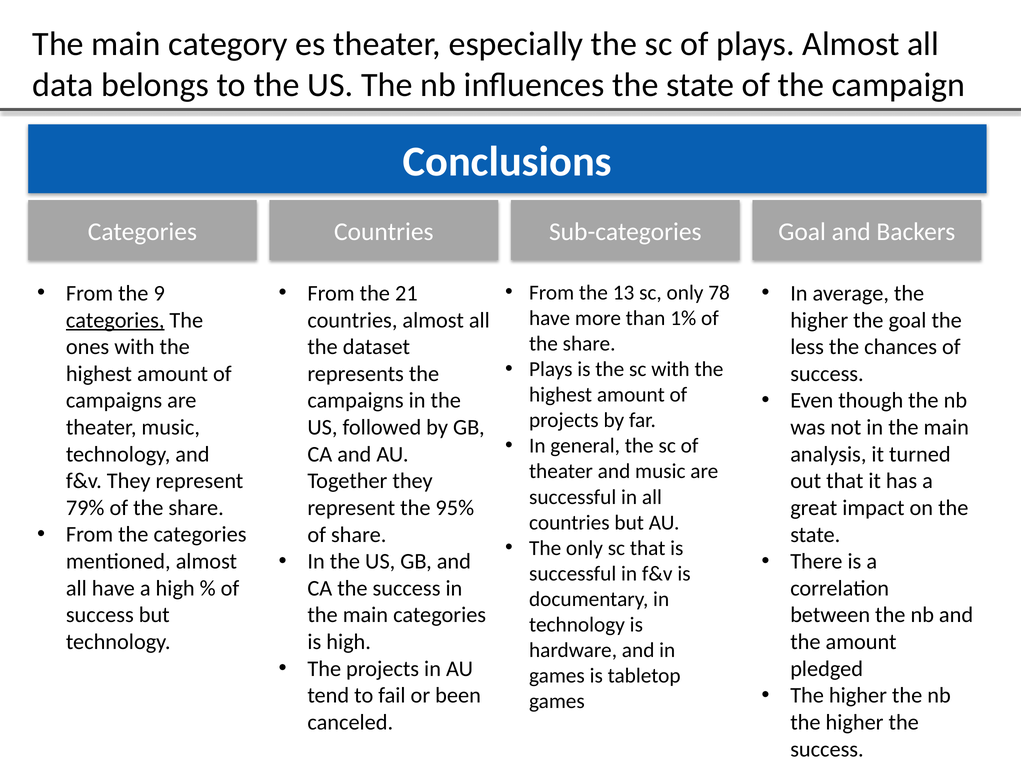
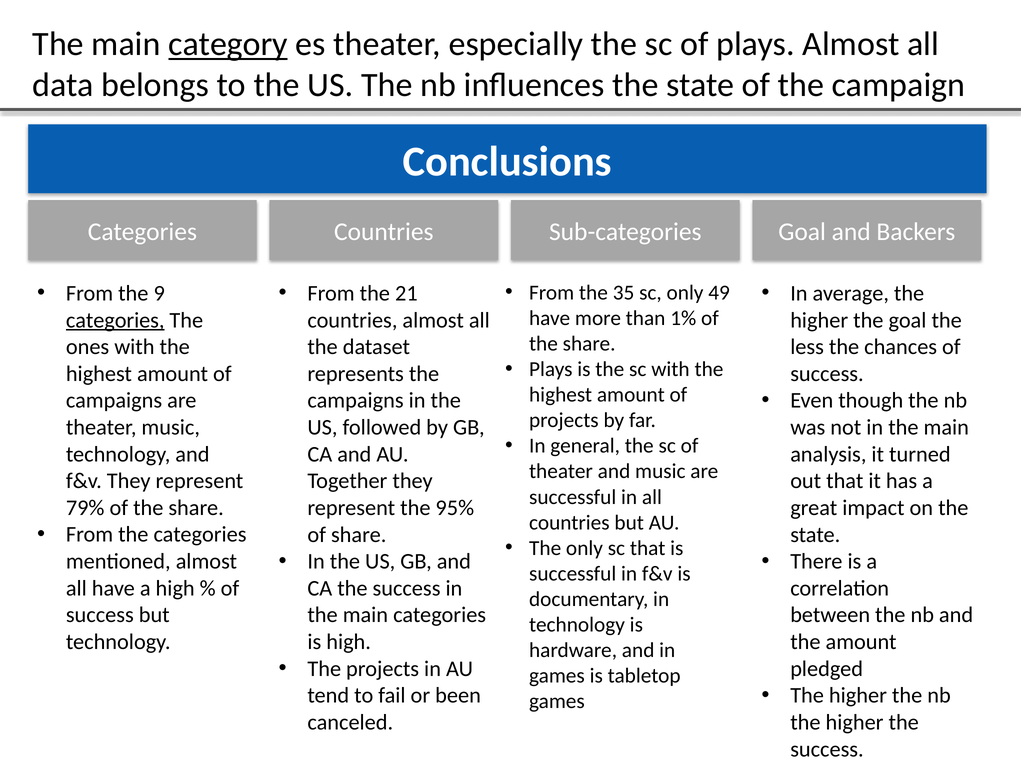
category underline: none -> present
13: 13 -> 35
78: 78 -> 49
